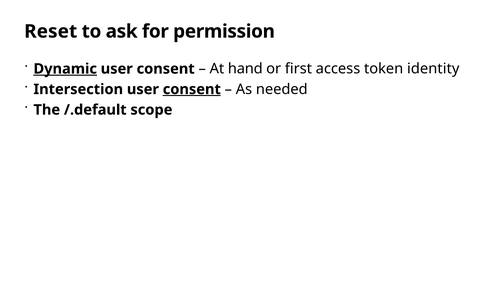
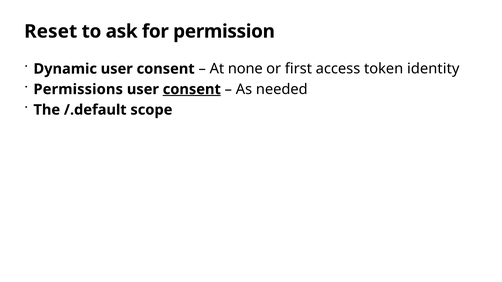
Dynamic underline: present -> none
hand: hand -> none
Intersection: Intersection -> Permissions
